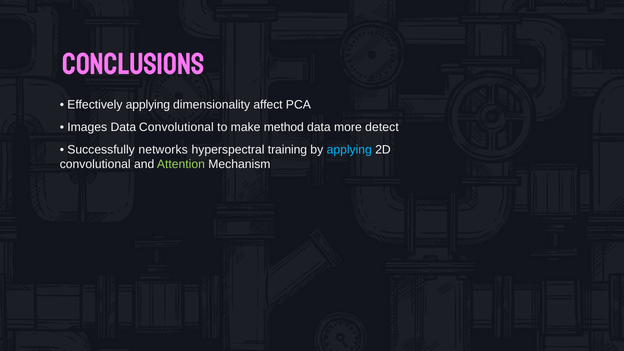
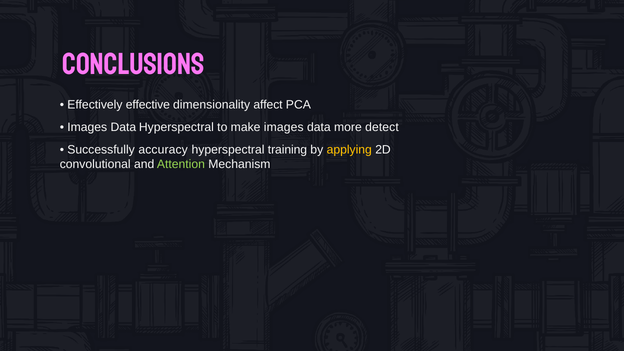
Effectively applying: applying -> effective
Data Convolutional: Convolutional -> Hyperspectral
make method: method -> images
networks: networks -> accuracy
applying at (349, 150) colour: light blue -> yellow
